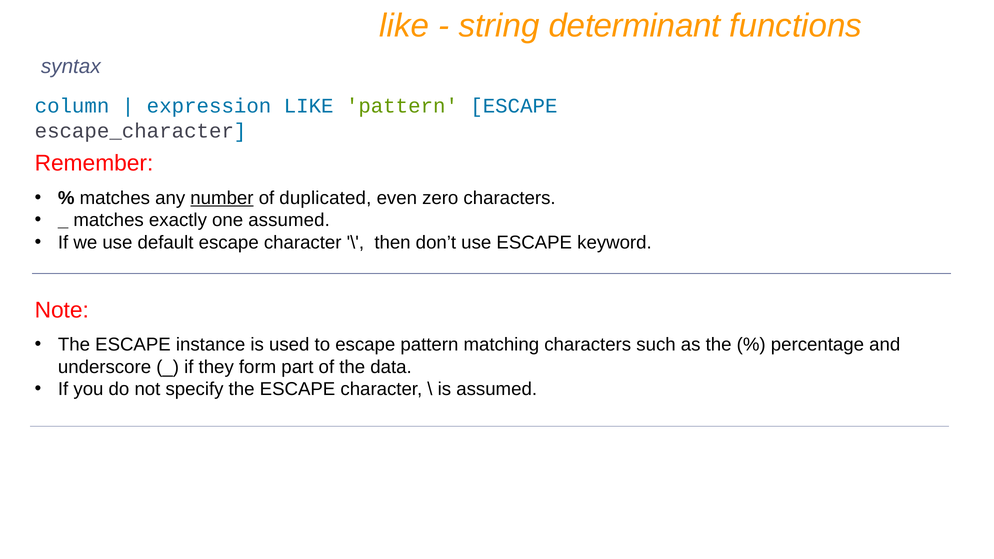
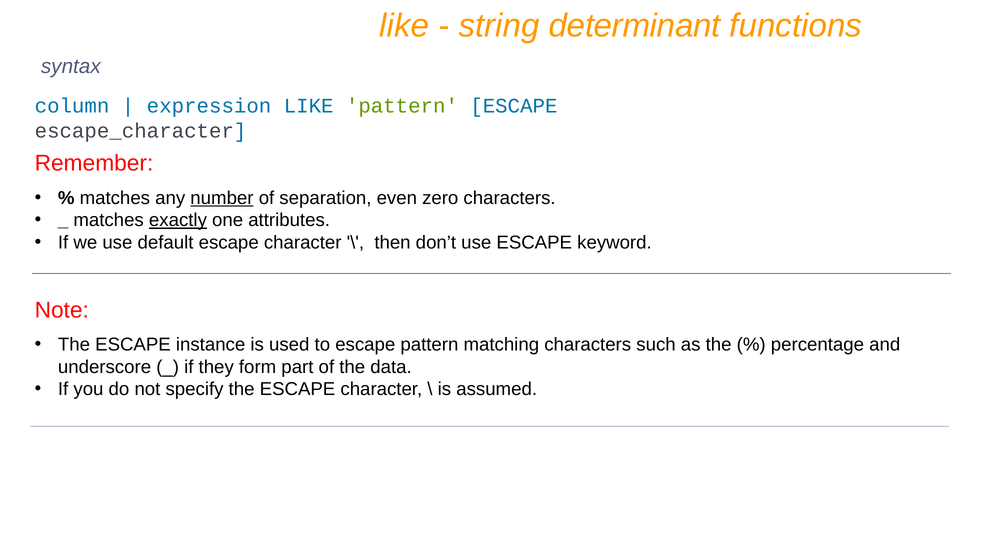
duplicated: duplicated -> separation
exactly underline: none -> present
one assumed: assumed -> attributes
